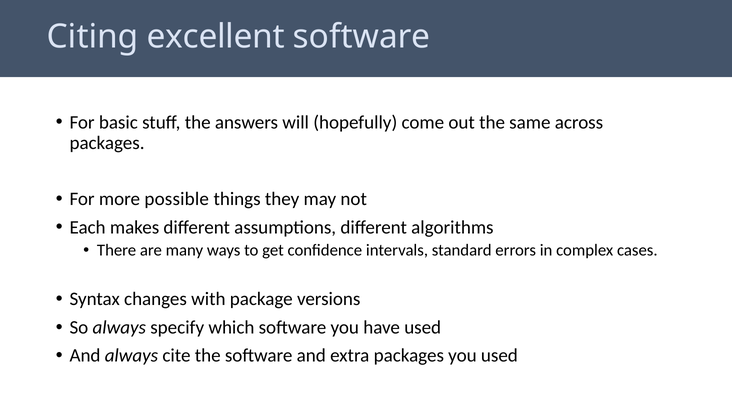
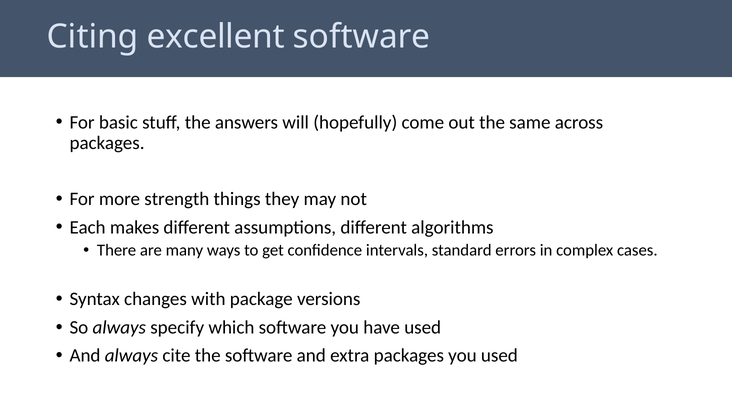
possible: possible -> strength
